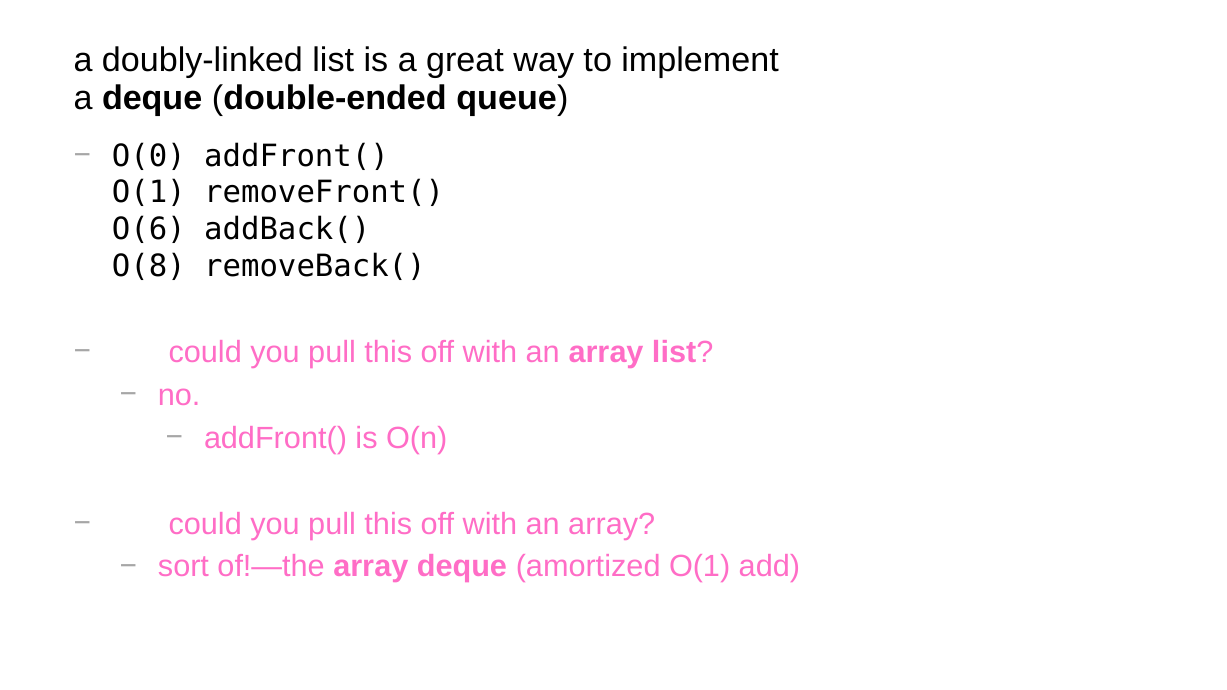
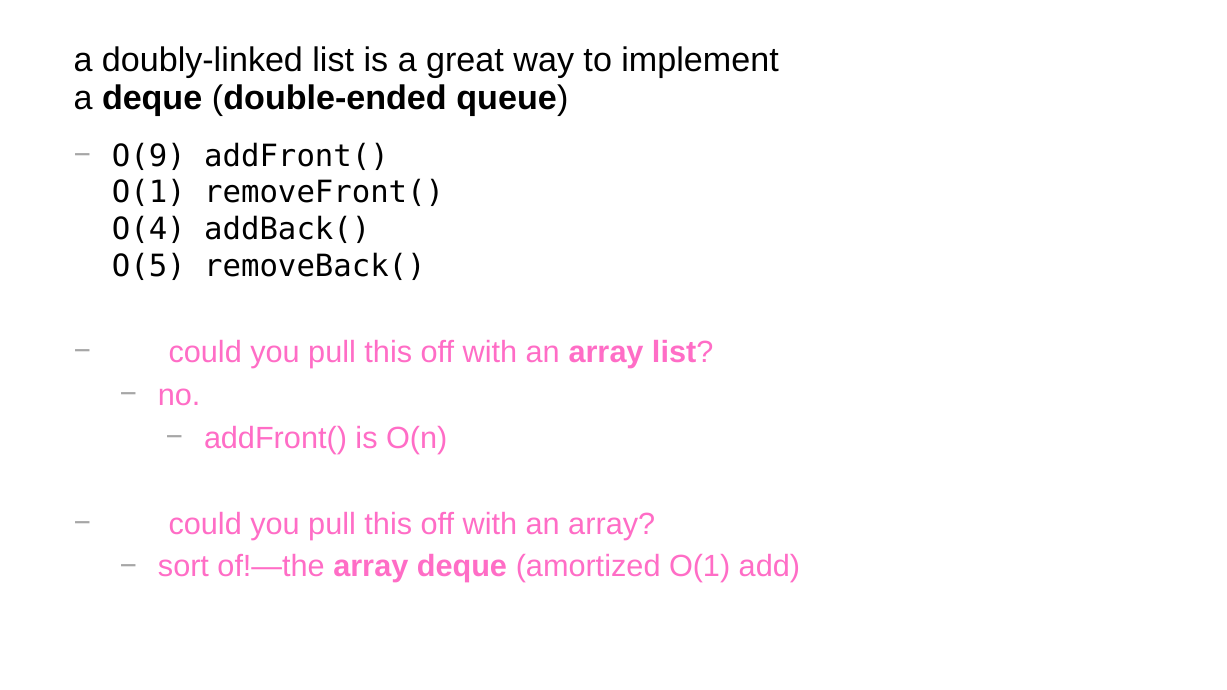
O(0: O(0 -> O(9
O(6: O(6 -> O(4
O(8: O(8 -> O(5
